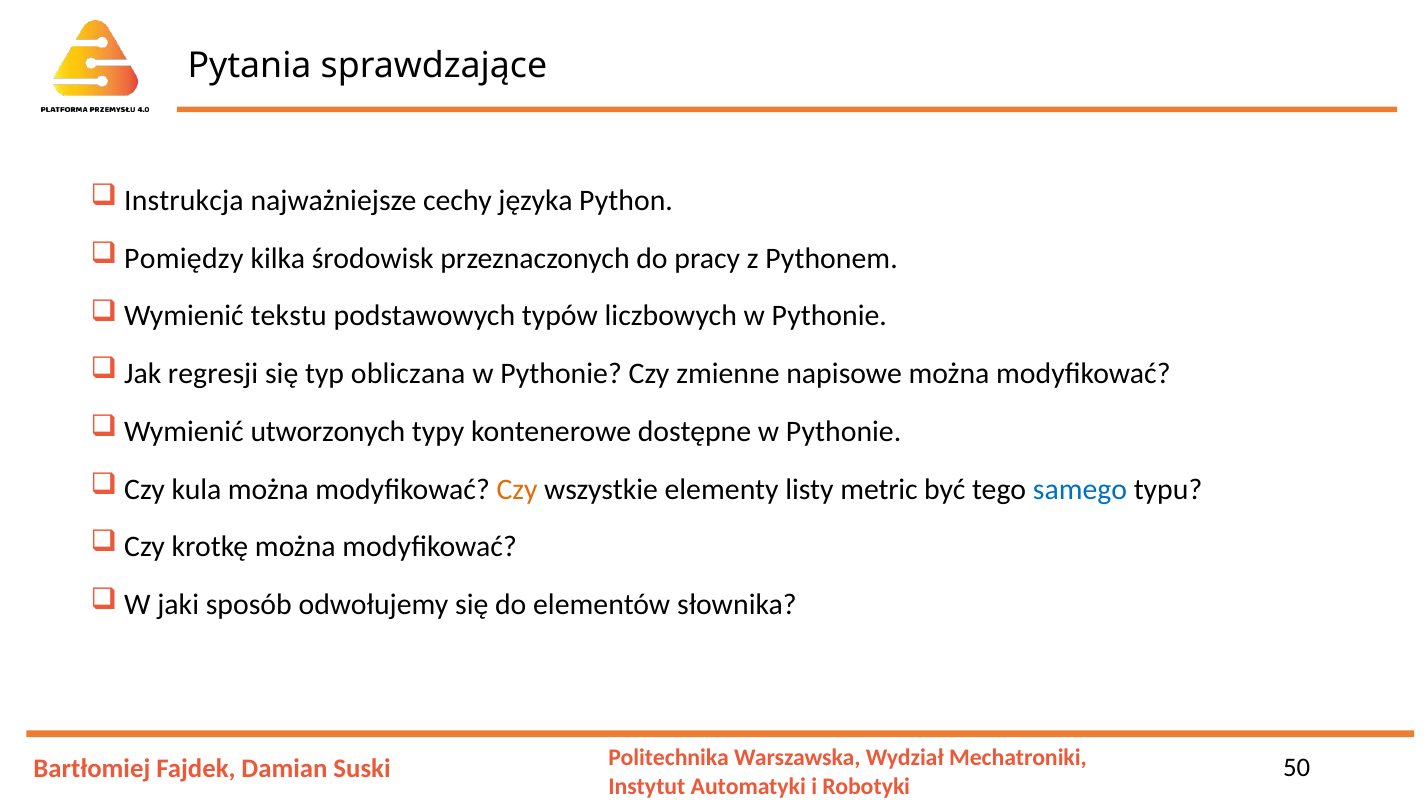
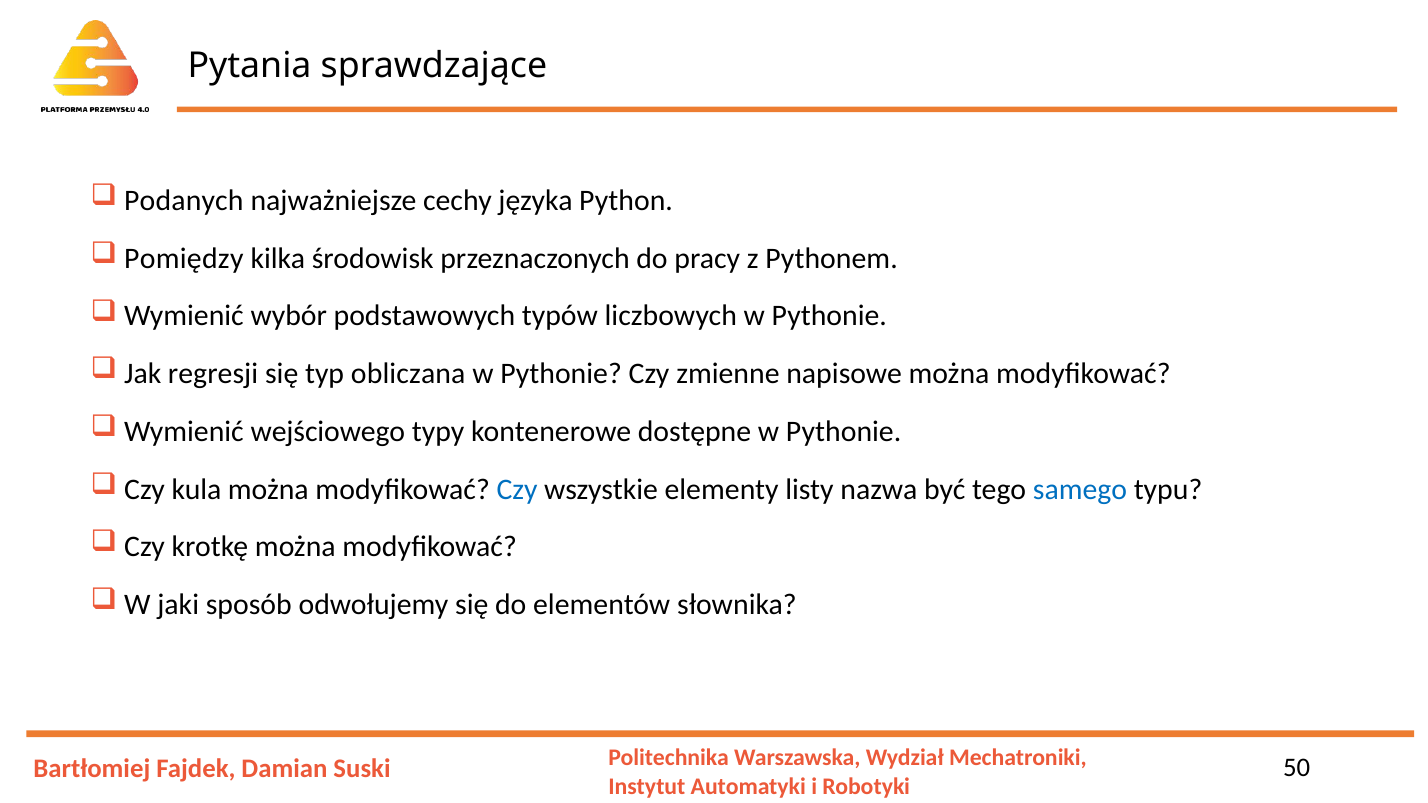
Instrukcja: Instrukcja -> Podanych
tekstu: tekstu -> wybór
utworzonych: utworzonych -> wejściowego
Czy at (517, 489) colour: orange -> blue
metric: metric -> nazwa
